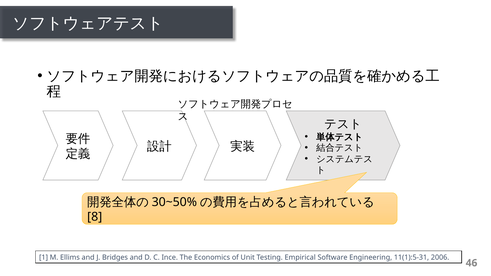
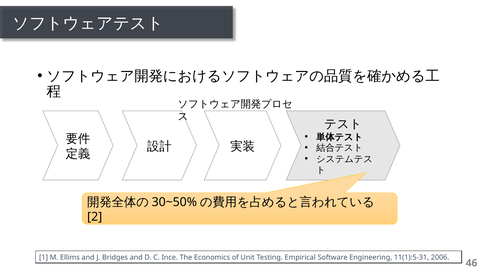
8: 8 -> 2
